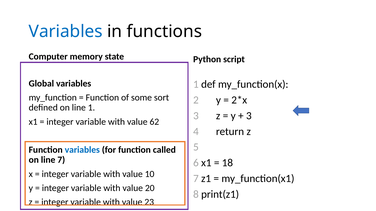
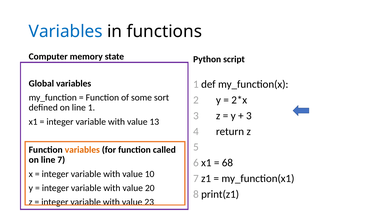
62: 62 -> 13
variables at (82, 150) colour: blue -> orange
18: 18 -> 68
